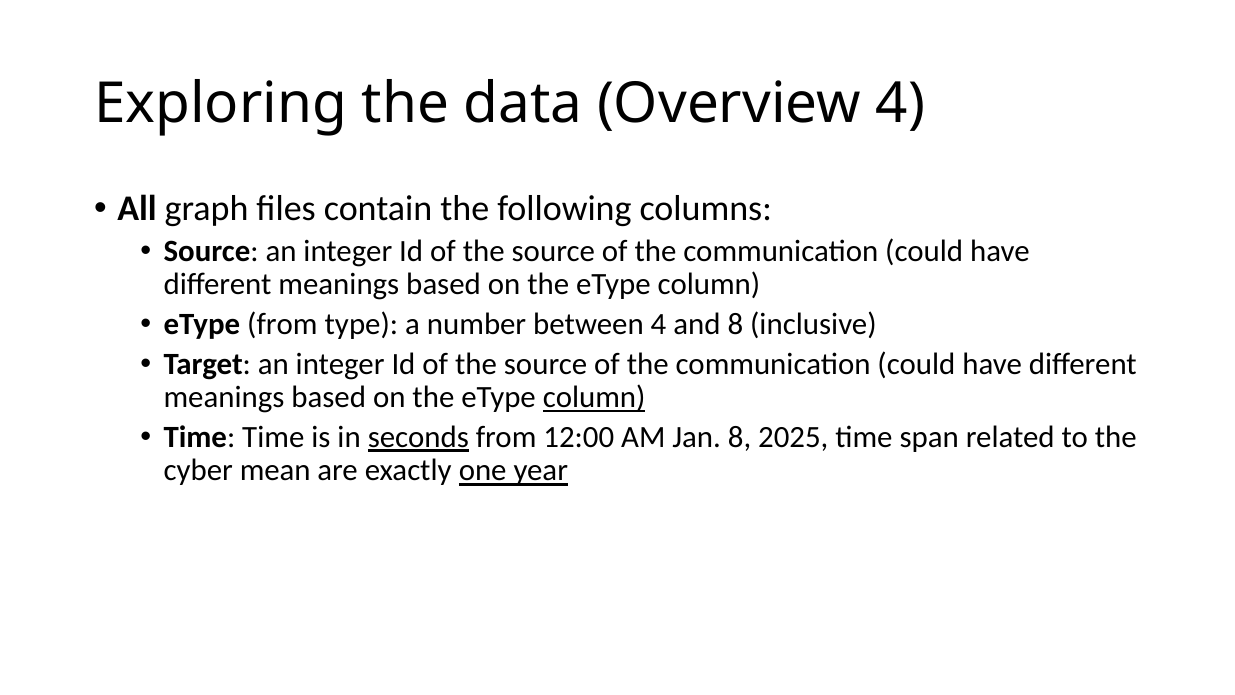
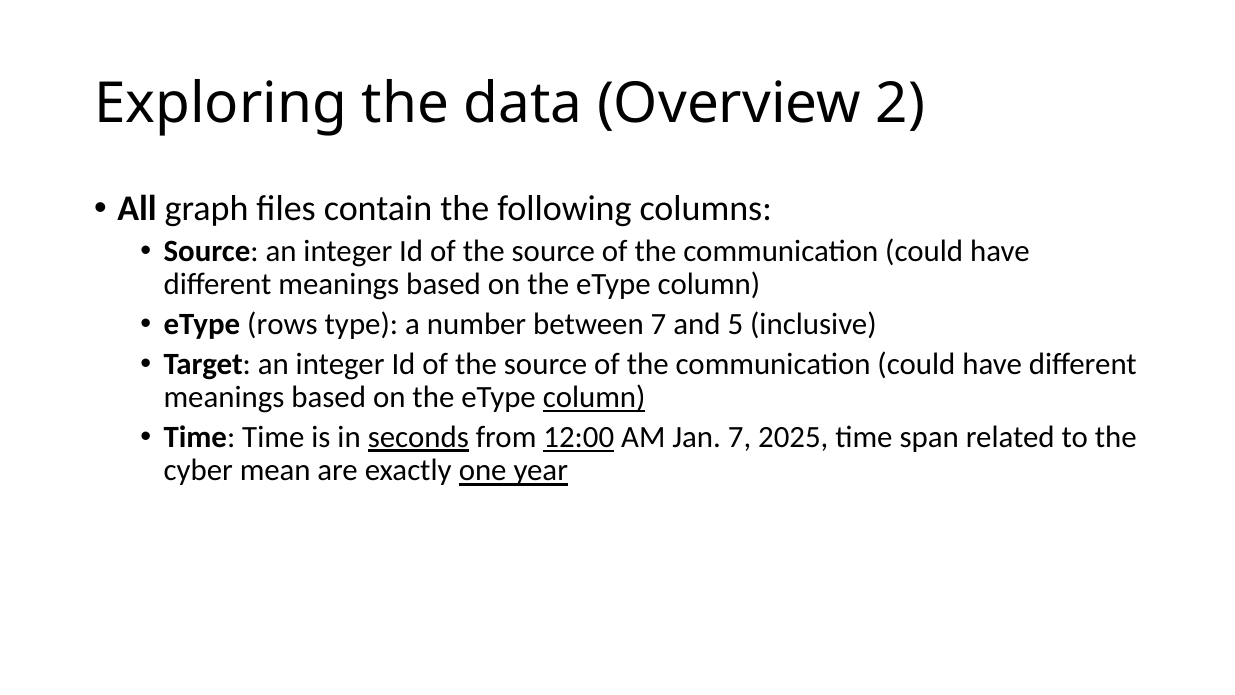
Overview 4: 4 -> 2
eType from: from -> rows
between 4: 4 -> 7
and 8: 8 -> 5
12:00 underline: none -> present
Jan 8: 8 -> 7
